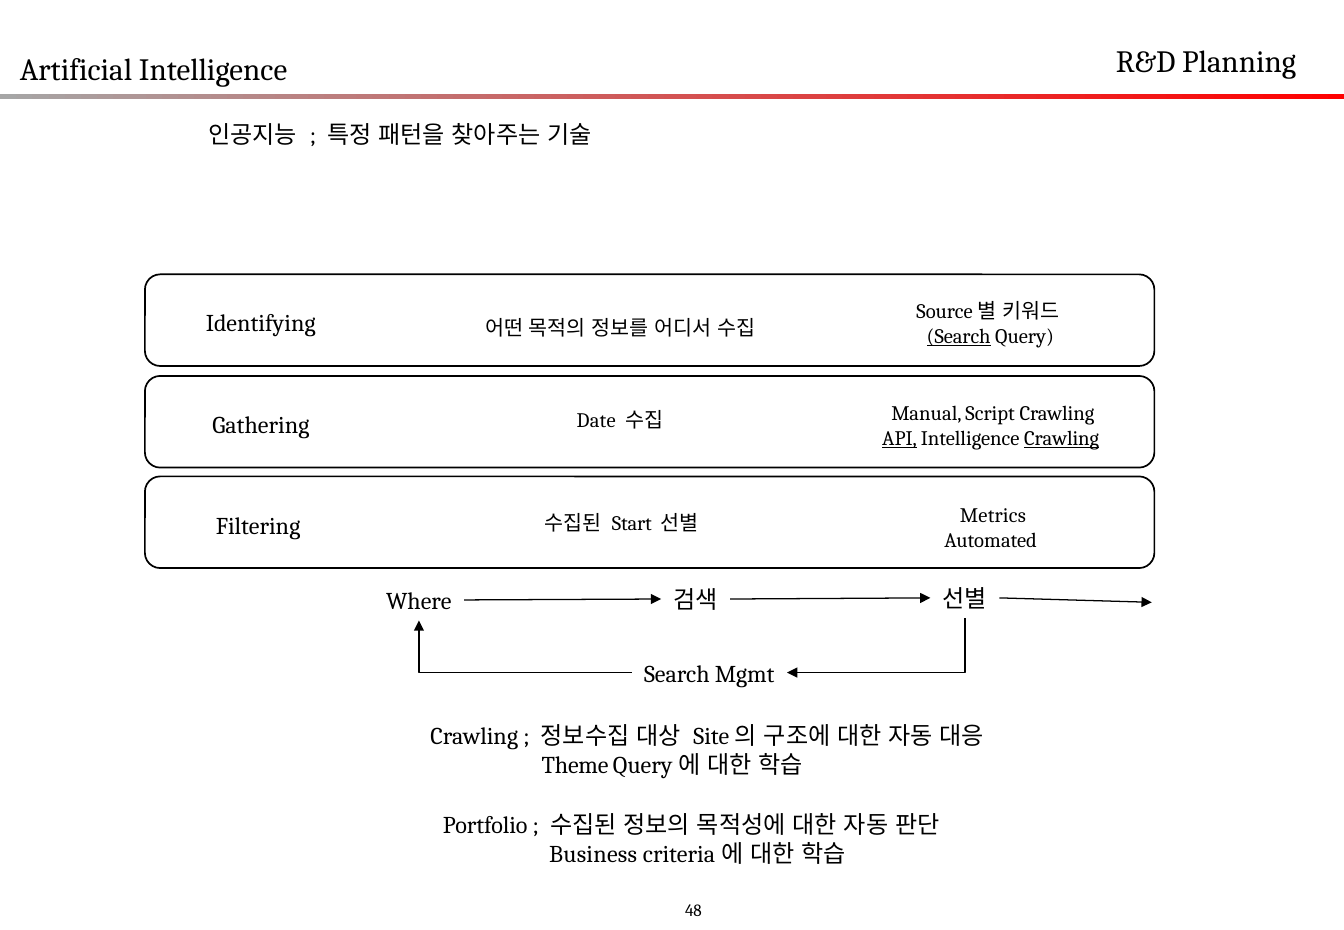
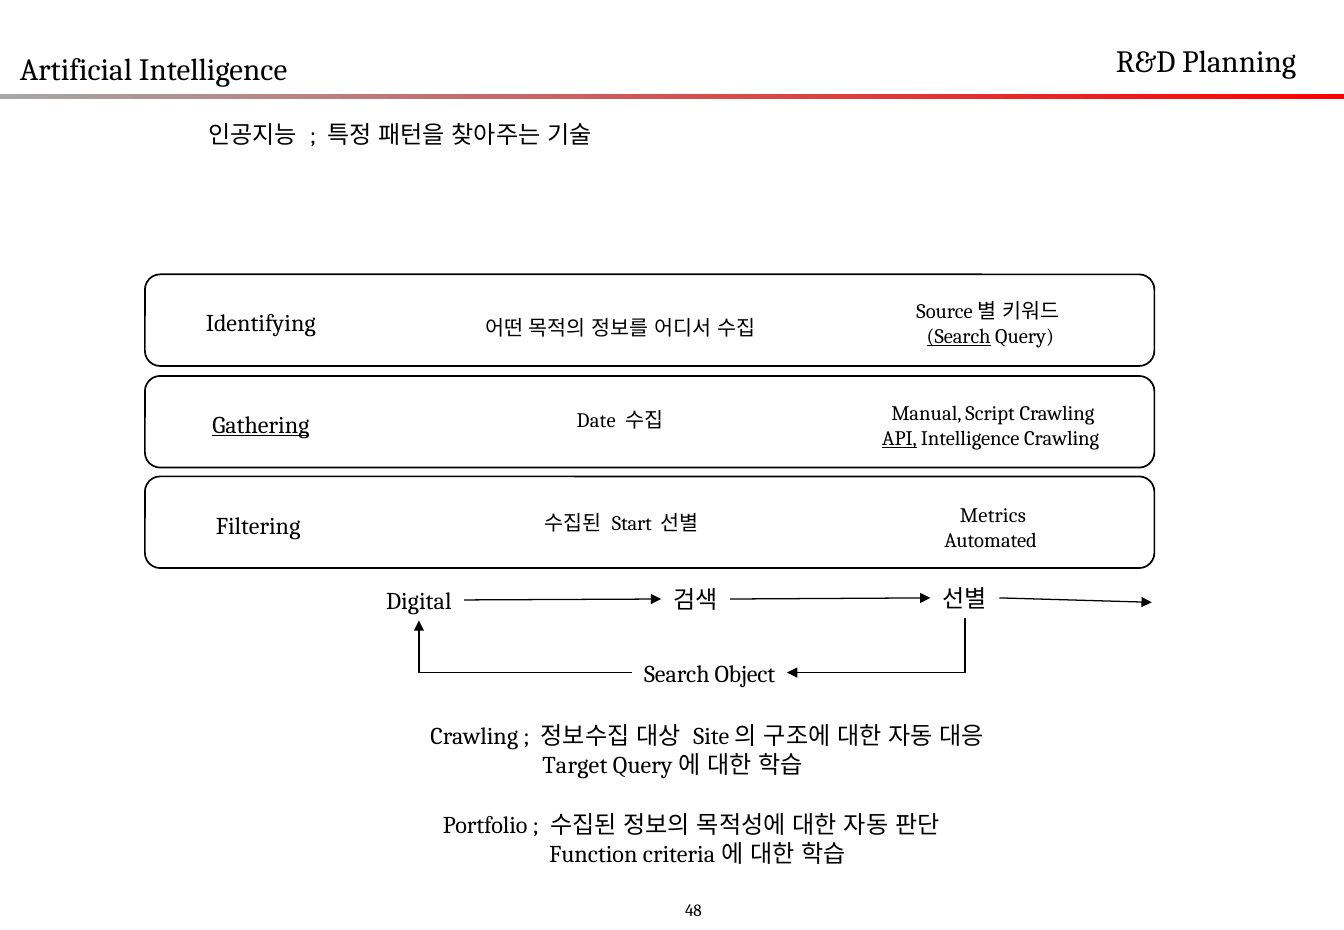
Gathering underline: none -> present
Crawling at (1062, 439) underline: present -> none
Where: Where -> Digital
Mgmt: Mgmt -> Object
Theme: Theme -> Target
Business: Business -> Function
